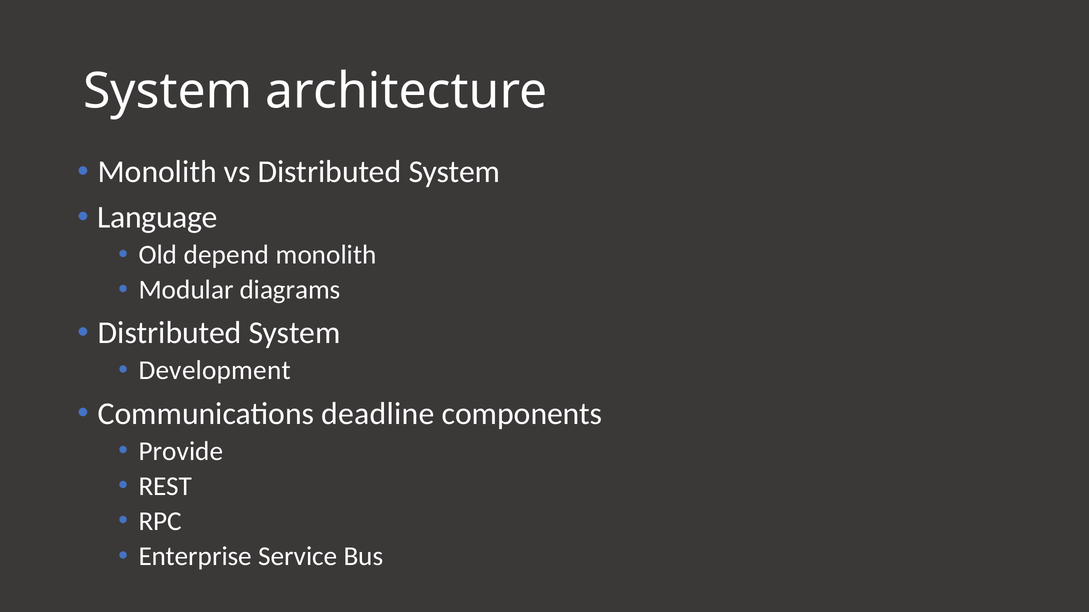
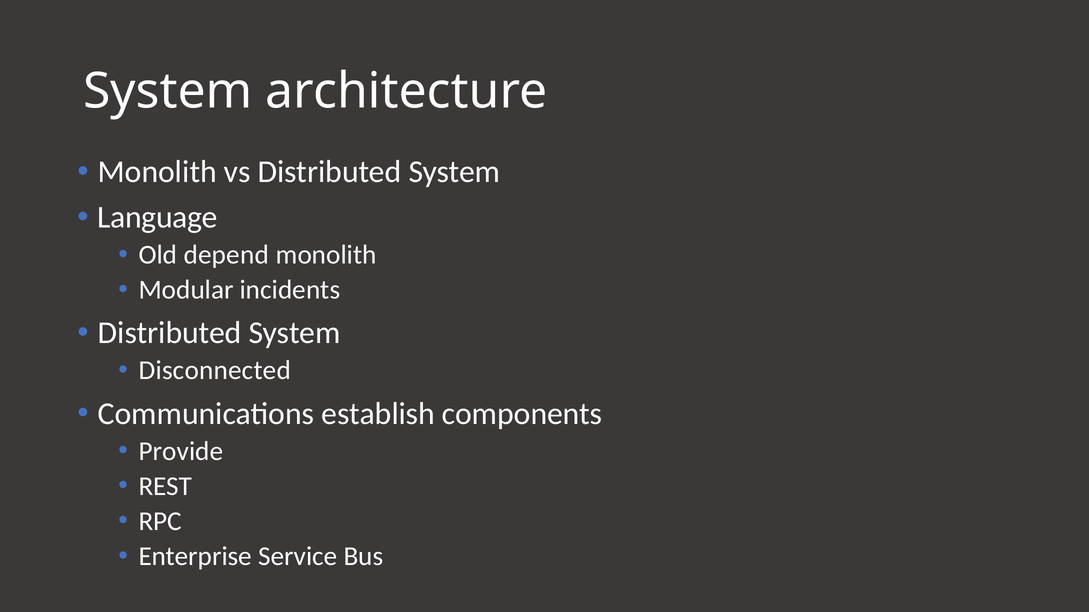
diagrams: diagrams -> incidents
Development: Development -> Disconnected
deadline: deadline -> establish
